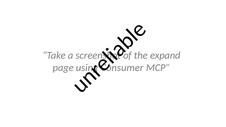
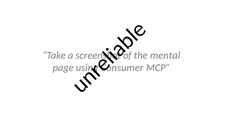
expand: expand -> mental
